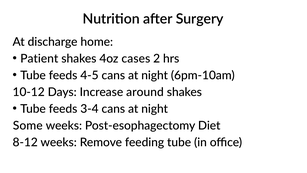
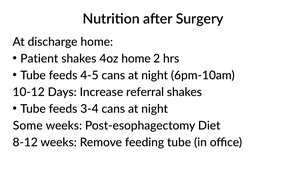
4oz cases: cases -> home
around: around -> referral
